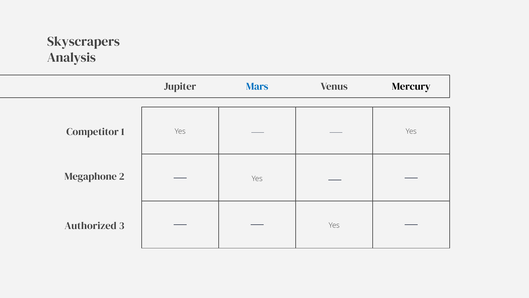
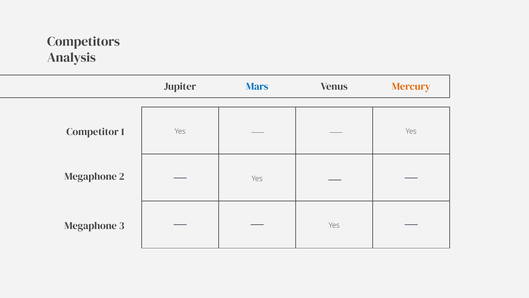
Skyscrapers: Skyscrapers -> Competitors
Mercury colour: black -> orange
Authorized at (91, 225): Authorized -> Megaphone
